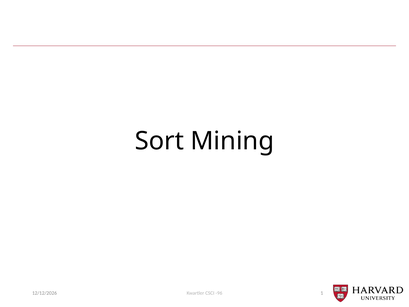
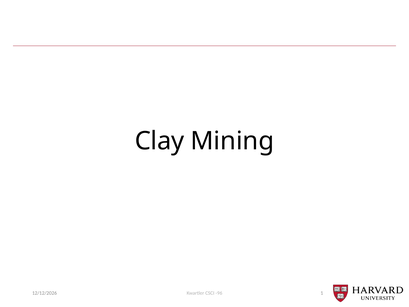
Sort: Sort -> Clay
